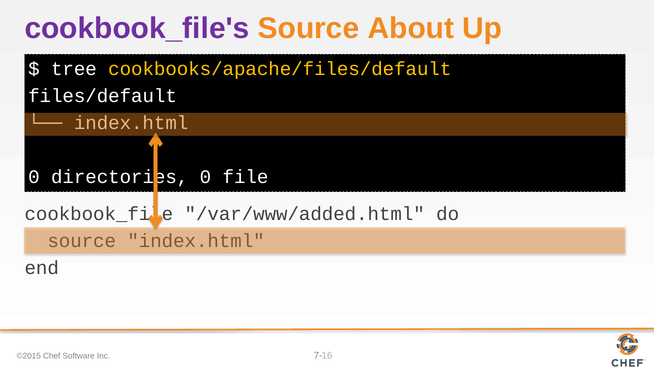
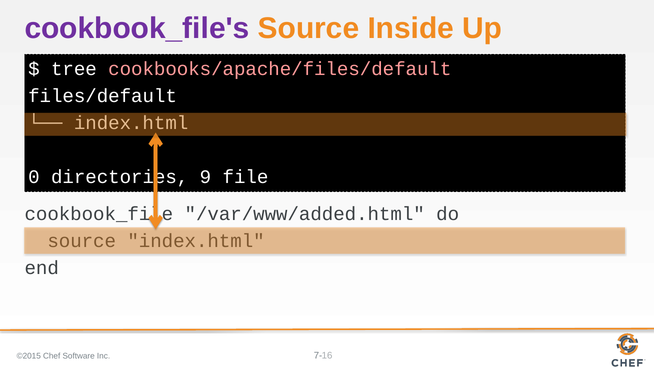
About: About -> Inside
cookbooks/apache/files/default colour: yellow -> pink
0 at (205, 177): 0 -> 9
